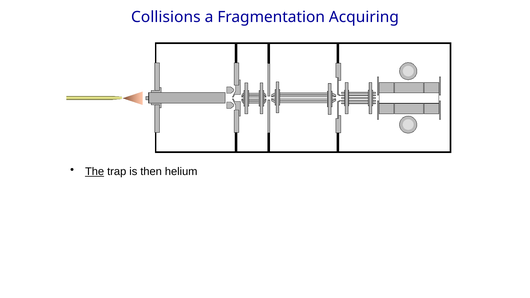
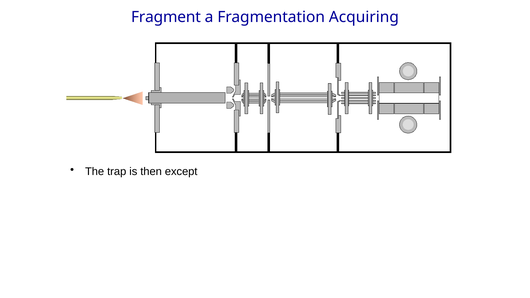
Collisions: Collisions -> Fragment
The underline: present -> none
helium: helium -> except
